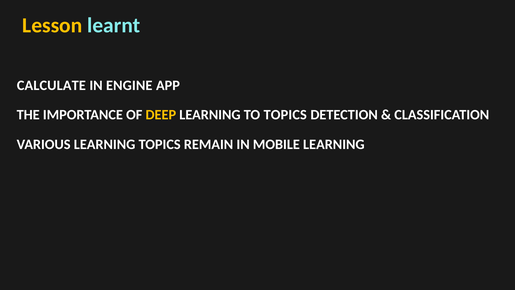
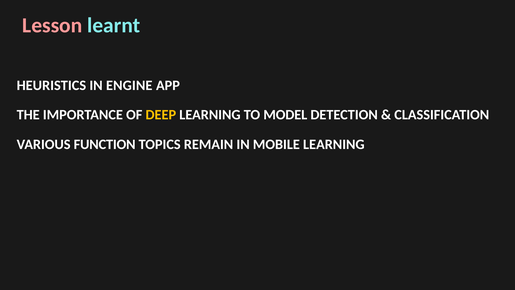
Lesson colour: yellow -> pink
CALCULATE: CALCULATE -> HEURISTICS
TO TOPICS: TOPICS -> MODEL
VARIOUS LEARNING: LEARNING -> FUNCTION
